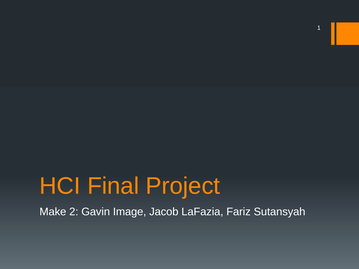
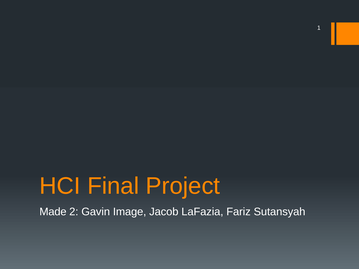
Make: Make -> Made
